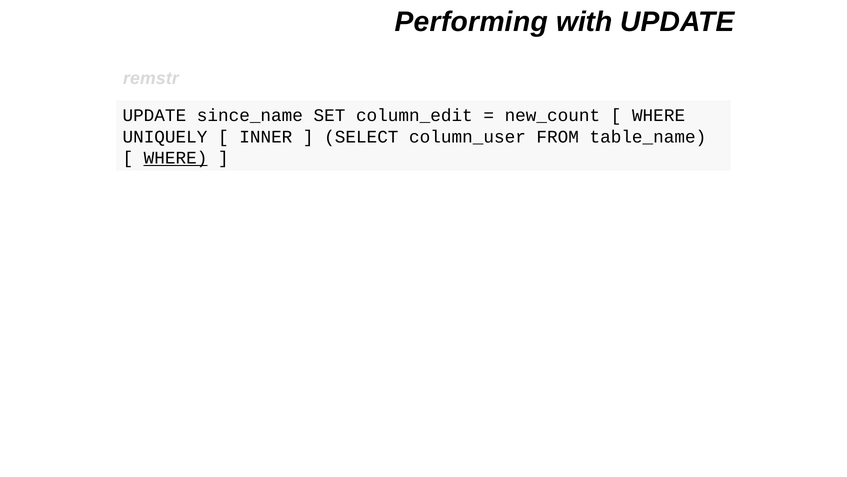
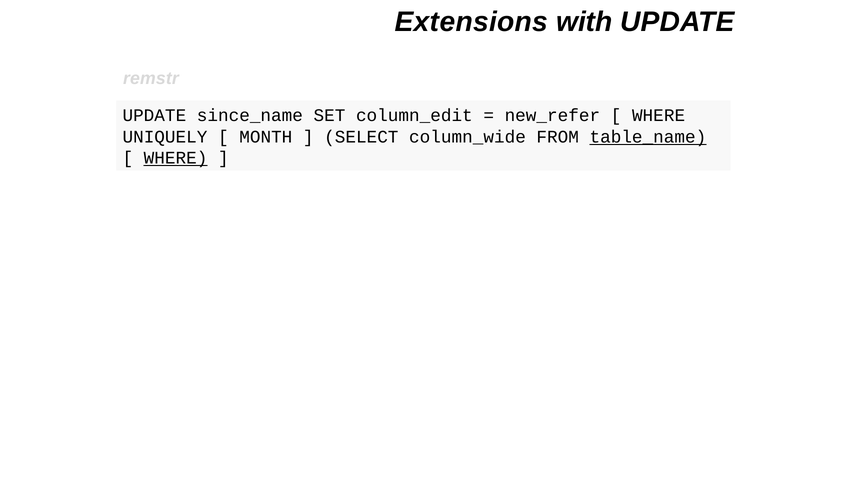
Performing: Performing -> Extensions
new_count: new_count -> new_refer
INNER: INNER -> MONTH
column_user: column_user -> column_wide
table_name underline: none -> present
